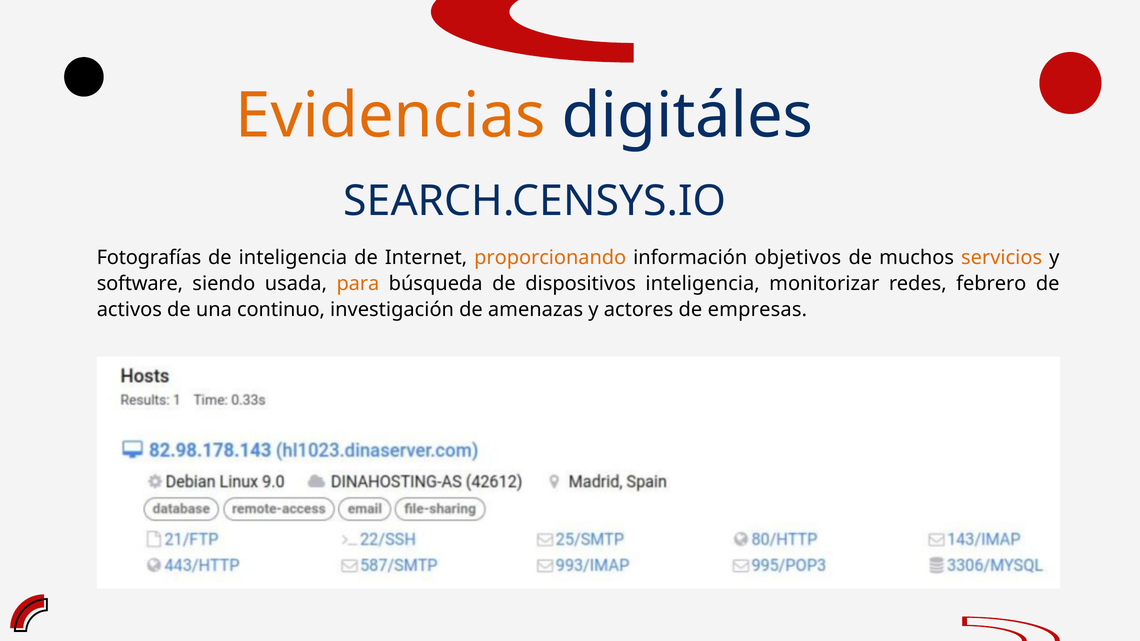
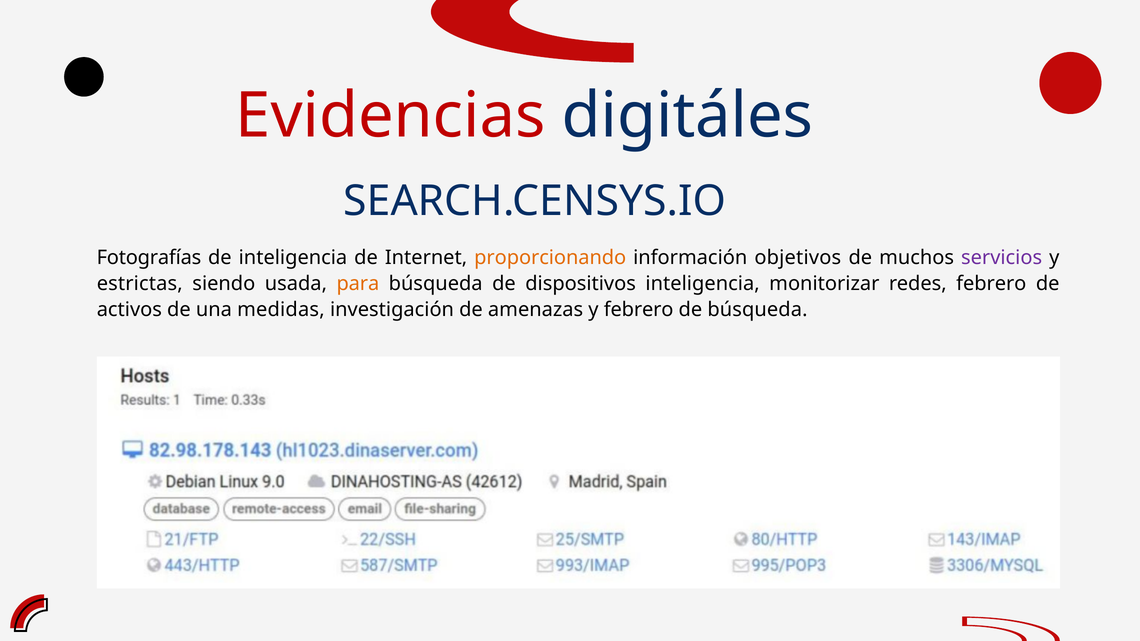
Evidencias colour: orange -> red
servicios colour: orange -> purple
software: software -> estrictas
continuo: continuo -> medidas
y actores: actores -> febrero
de empresas: empresas -> búsqueda
